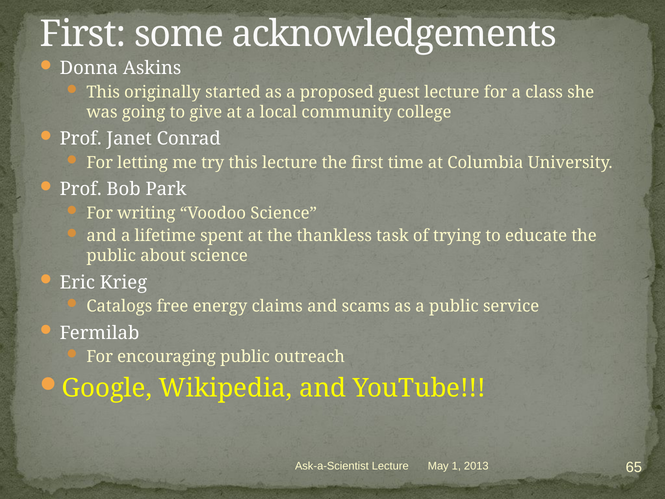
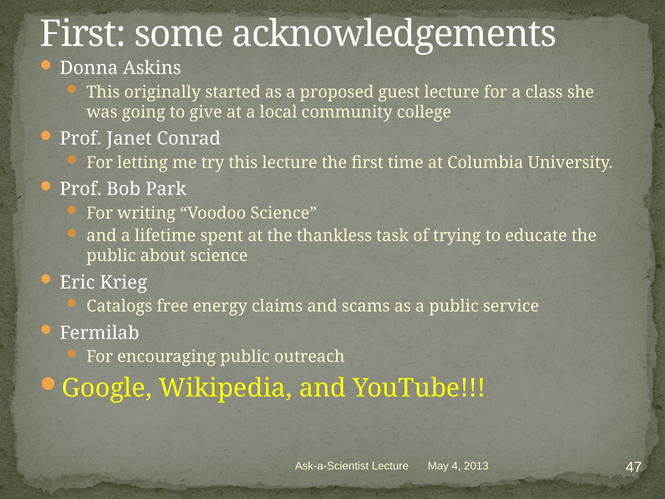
1: 1 -> 4
65: 65 -> 47
